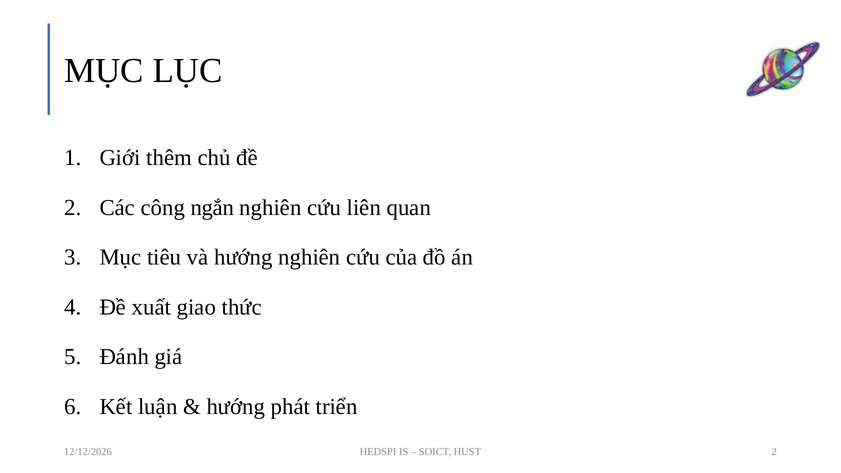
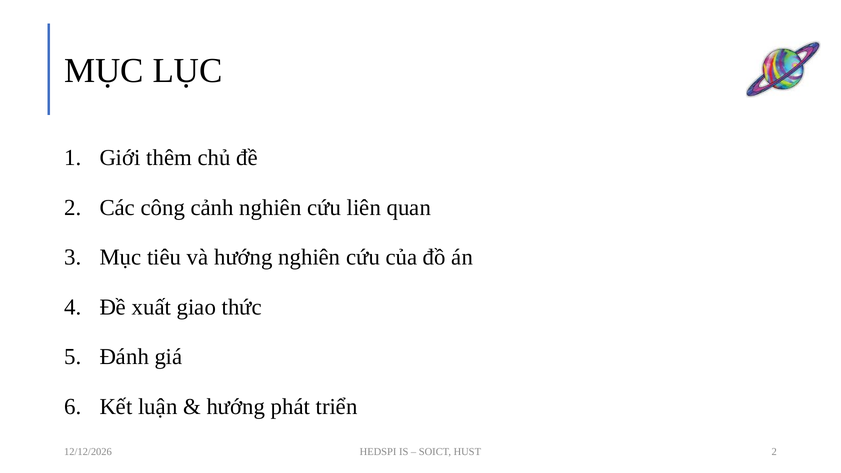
ngắn: ngắn -> cảnh
